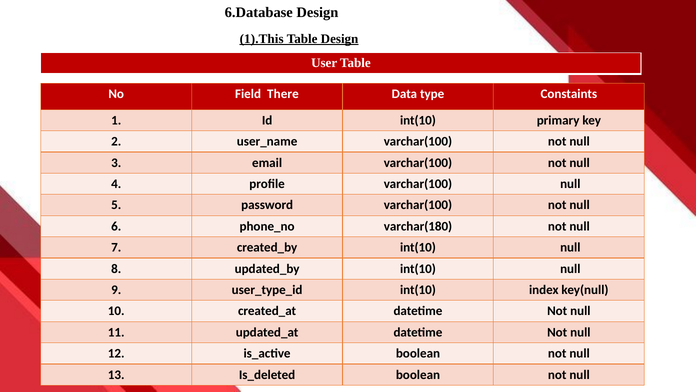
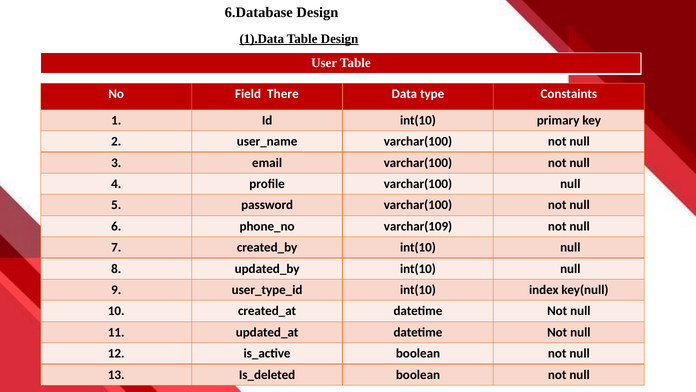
1).This: 1).This -> 1).Data
varchar(180: varchar(180 -> varchar(109
